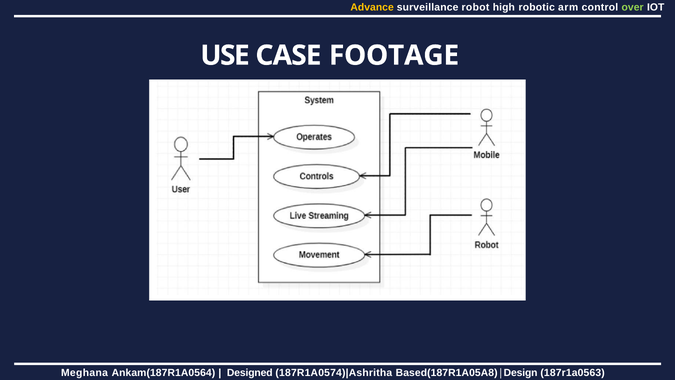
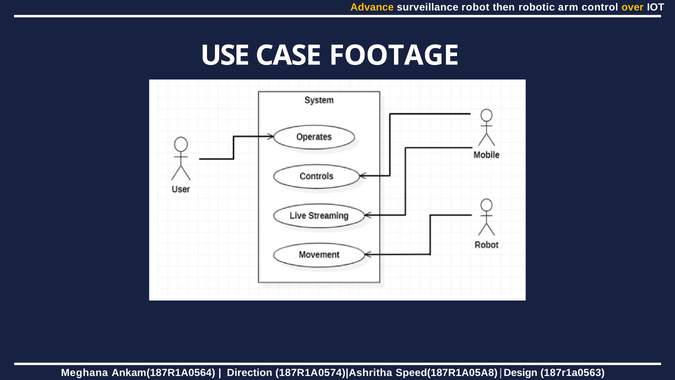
high: high -> then
over colour: light green -> yellow
Designed: Designed -> Direction
Based(187R1A05A8: Based(187R1A05A8 -> Speed(187R1A05A8
